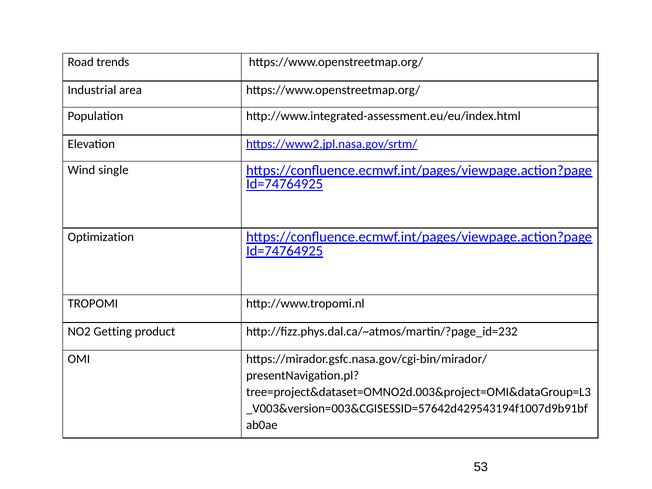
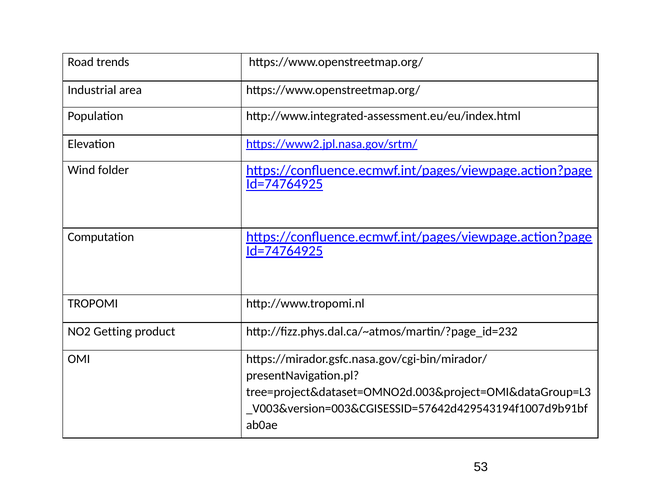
single: single -> folder
Optimization: Optimization -> Computation
